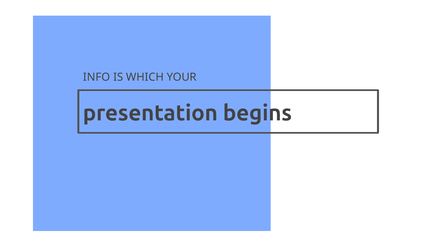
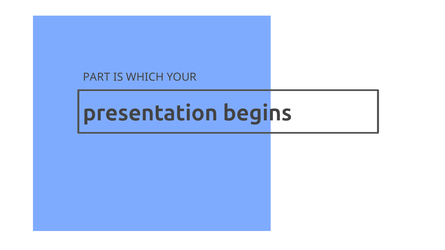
INFO: INFO -> PART
